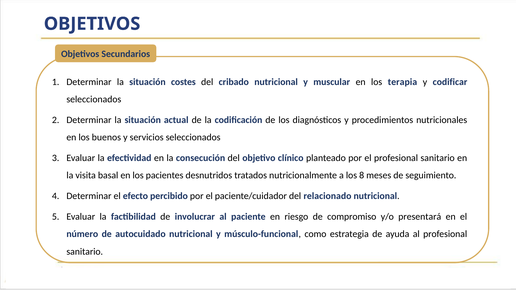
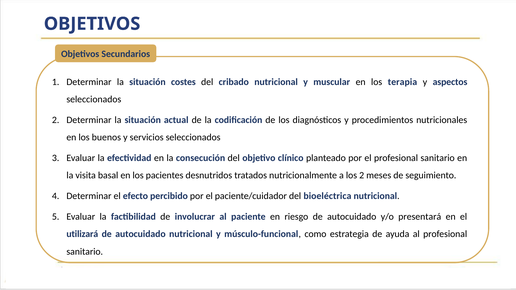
codificar: codificar -> aspectos
los 8: 8 -> 2
relacionado: relacionado -> bioeléctrica
riesgo de compromiso: compromiso -> autocuidado
número: número -> utilizará
